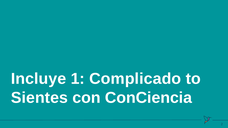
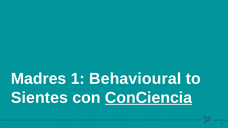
Incluye: Incluye -> Madres
Complicado: Complicado -> Behavioural
ConCiencia underline: none -> present
